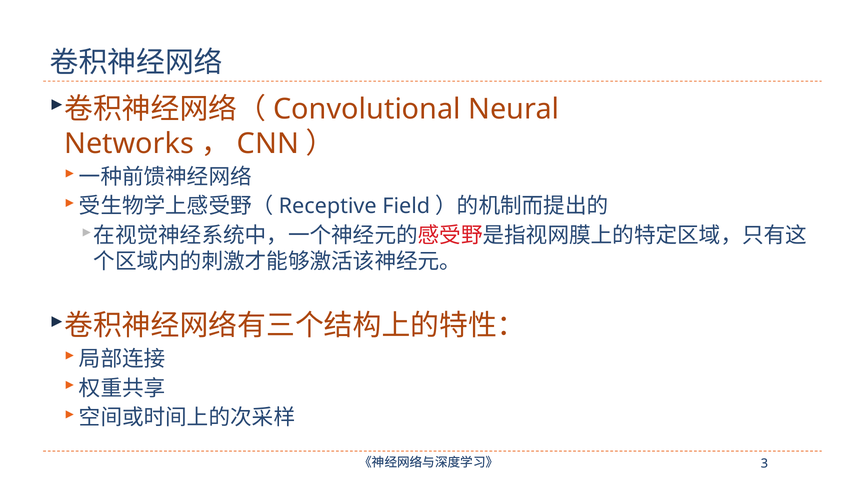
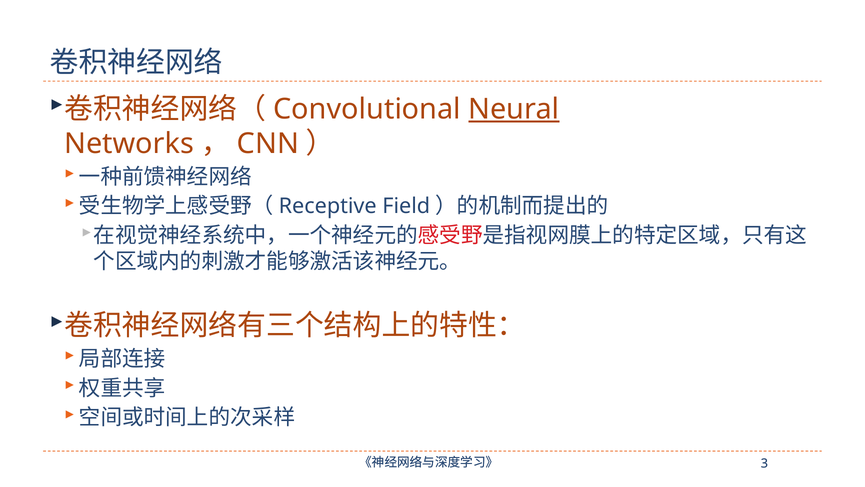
Neural underline: none -> present
